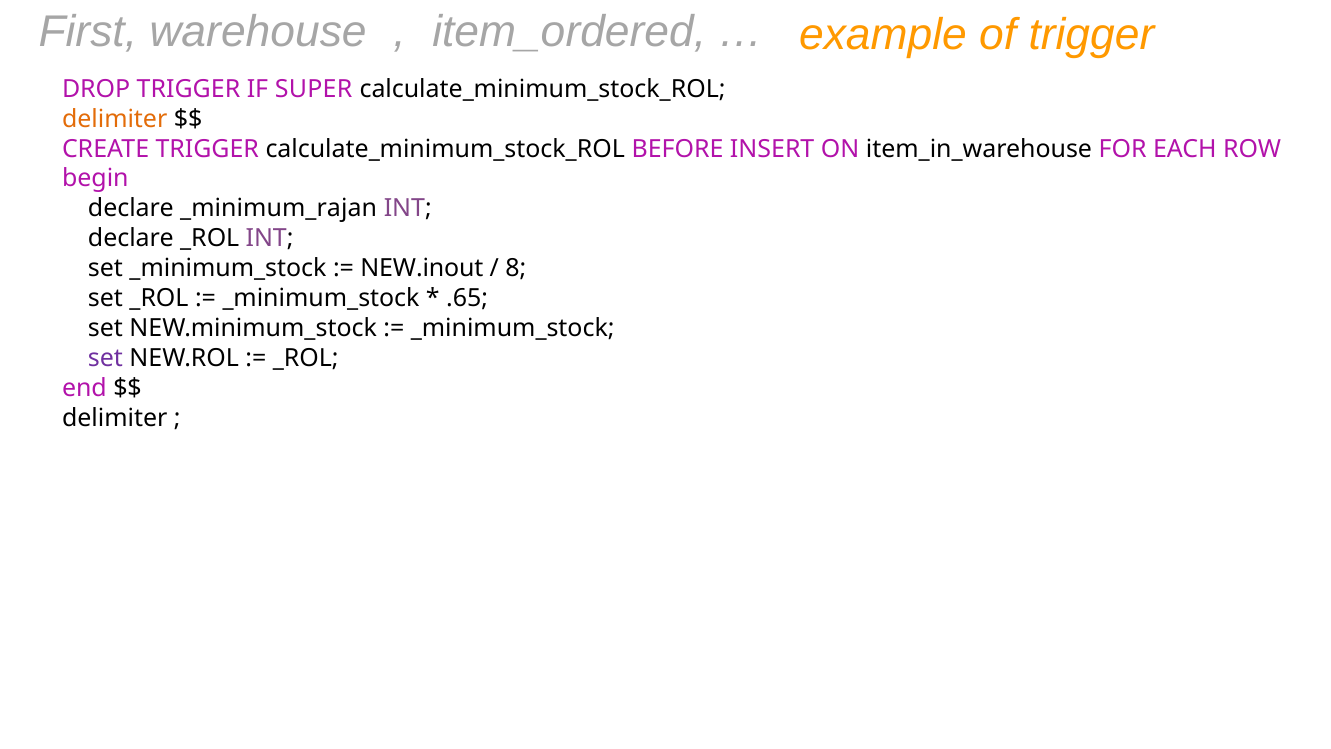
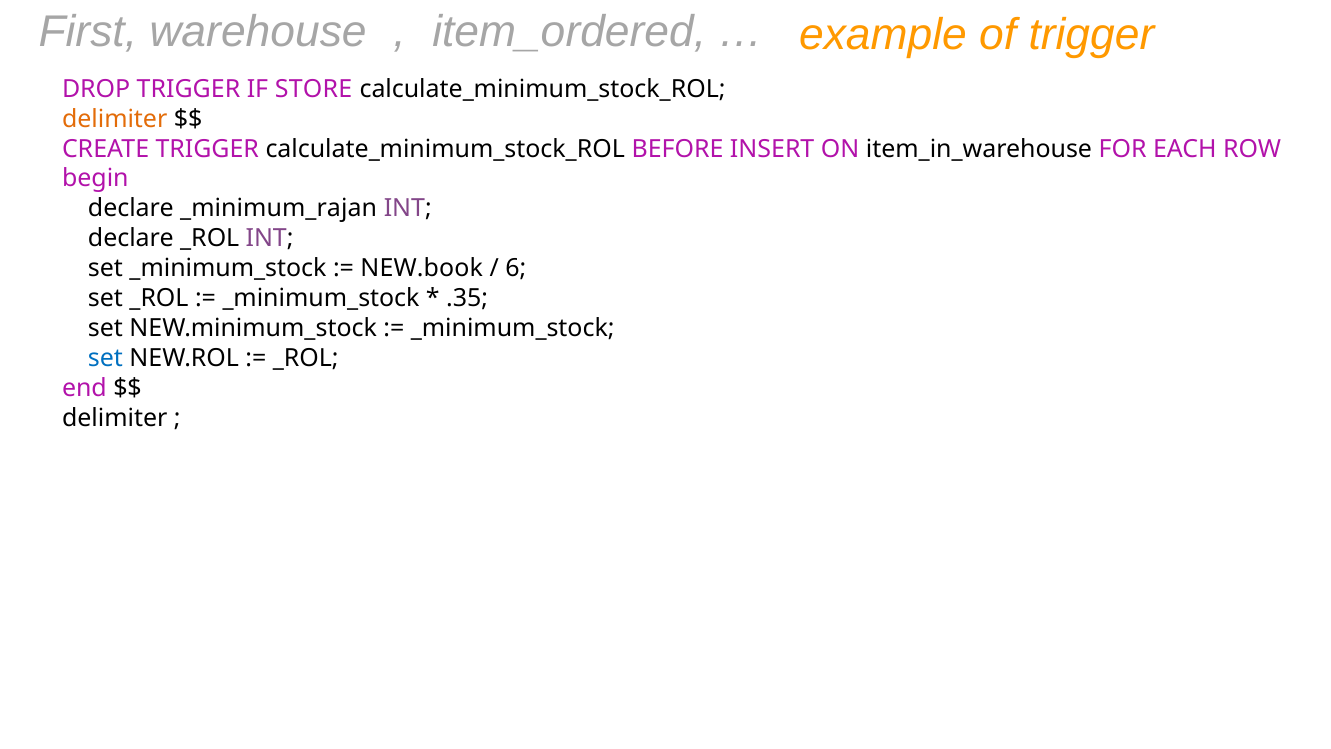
SUPER: SUPER -> STORE
NEW.inout: NEW.inout -> NEW.book
8: 8 -> 6
.65: .65 -> .35
set at (105, 358) colour: purple -> blue
